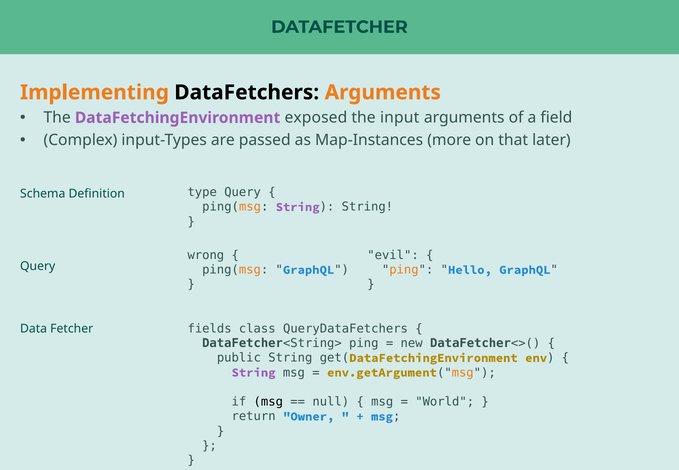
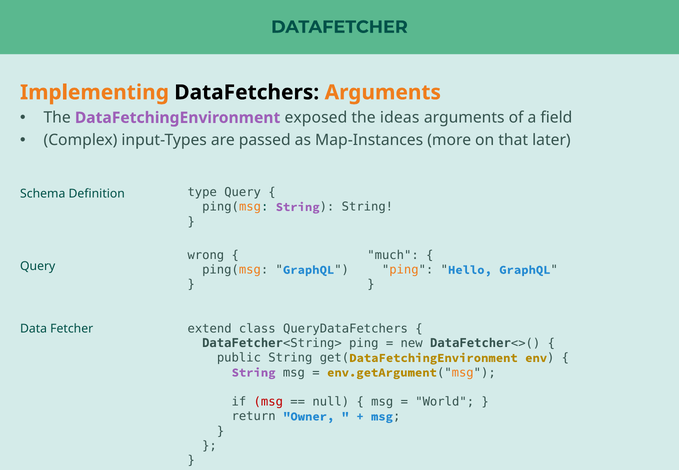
input: input -> ideas
evil: evil -> much
fields: fields -> extend
msg at (268, 402) colour: black -> red
